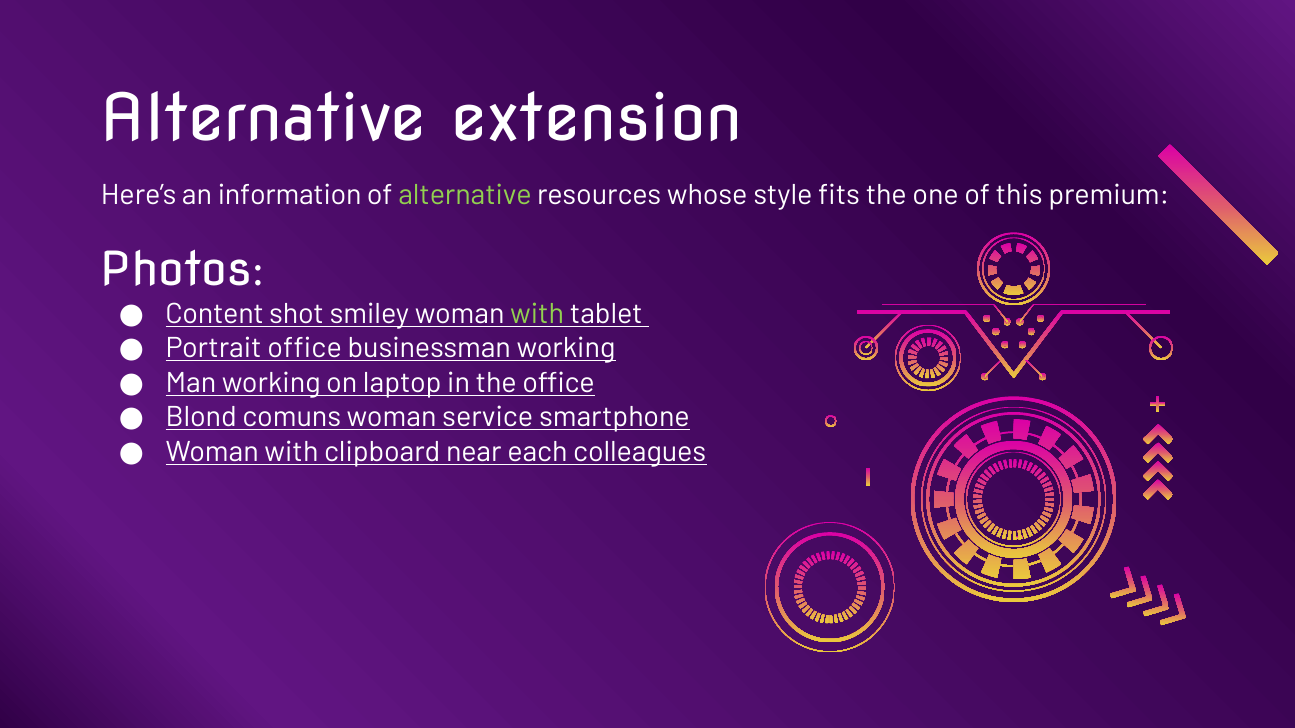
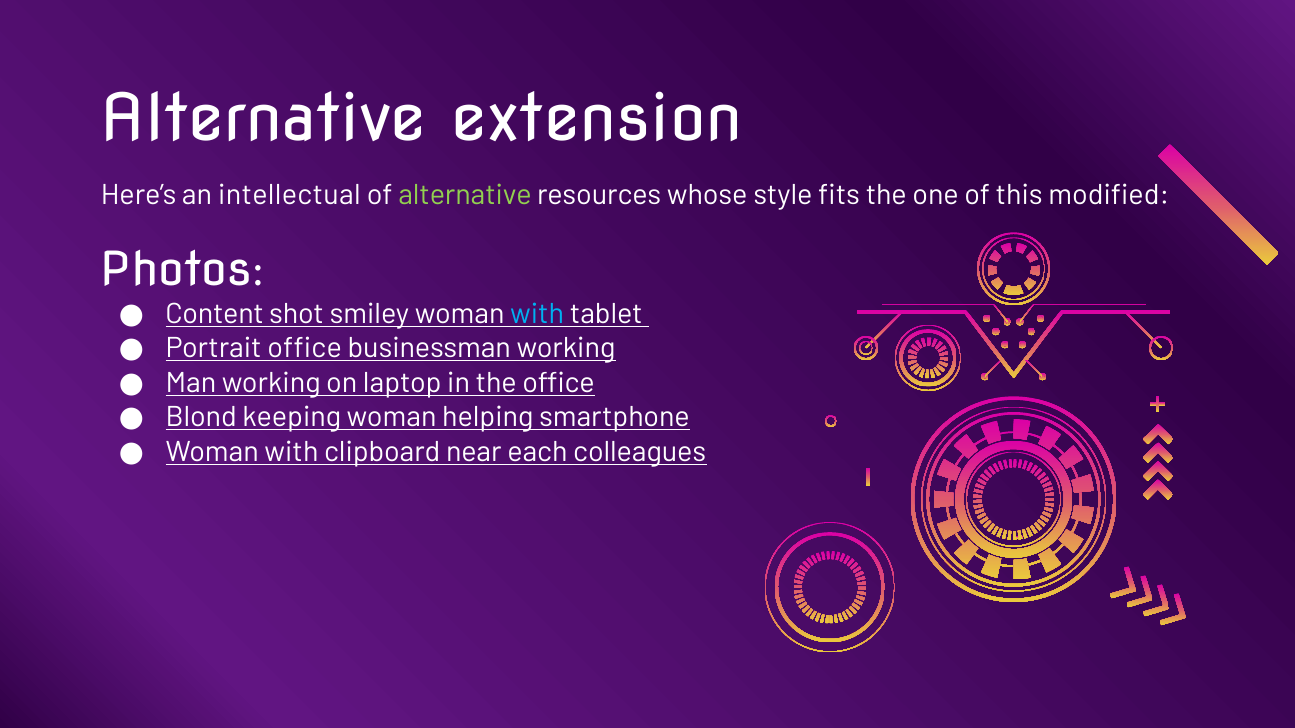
information: information -> intellectual
premium: premium -> modified
with at (537, 314) colour: light green -> light blue
comuns: comuns -> keeping
service: service -> helping
